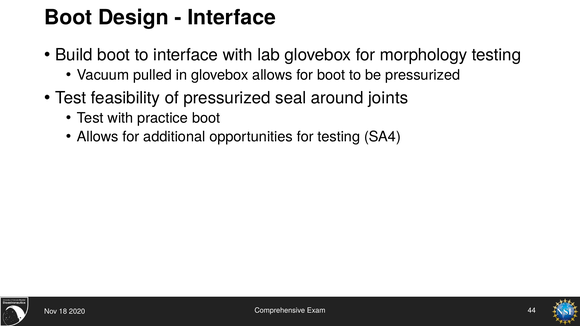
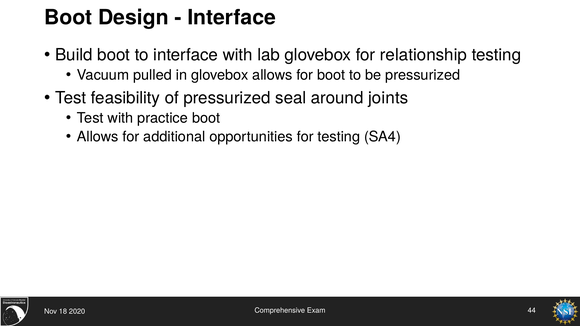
morphology: morphology -> relationship
